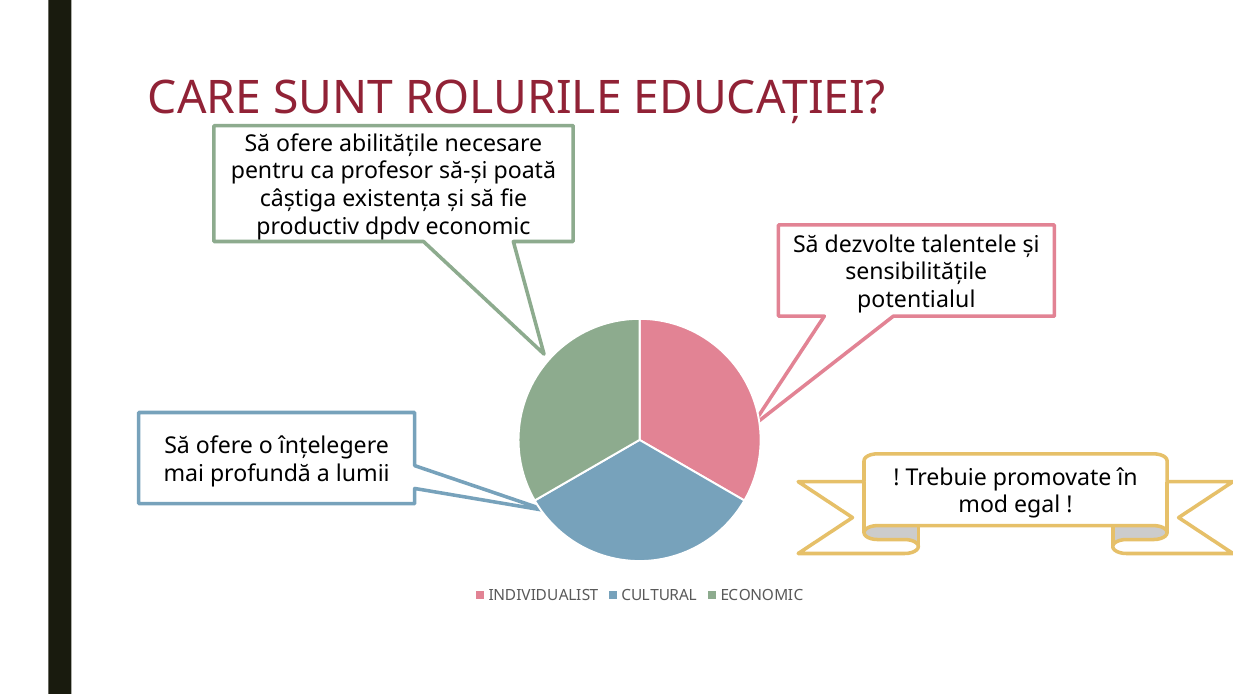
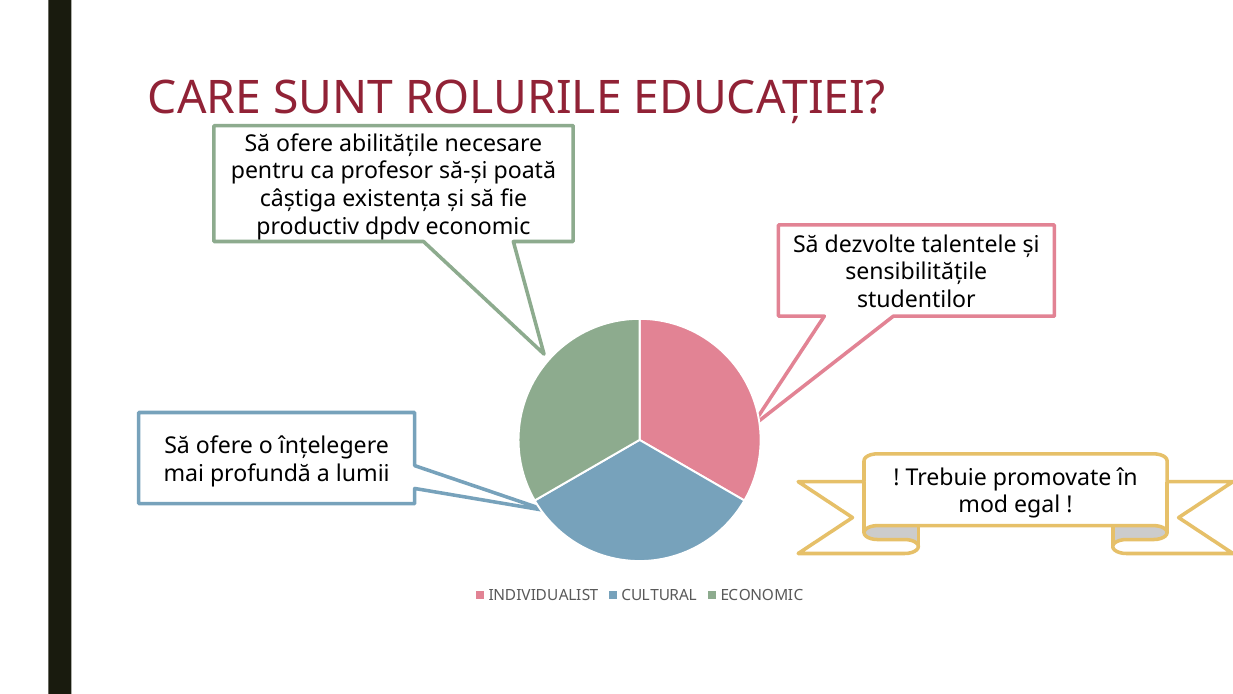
potentialul: potentialul -> studentilor
